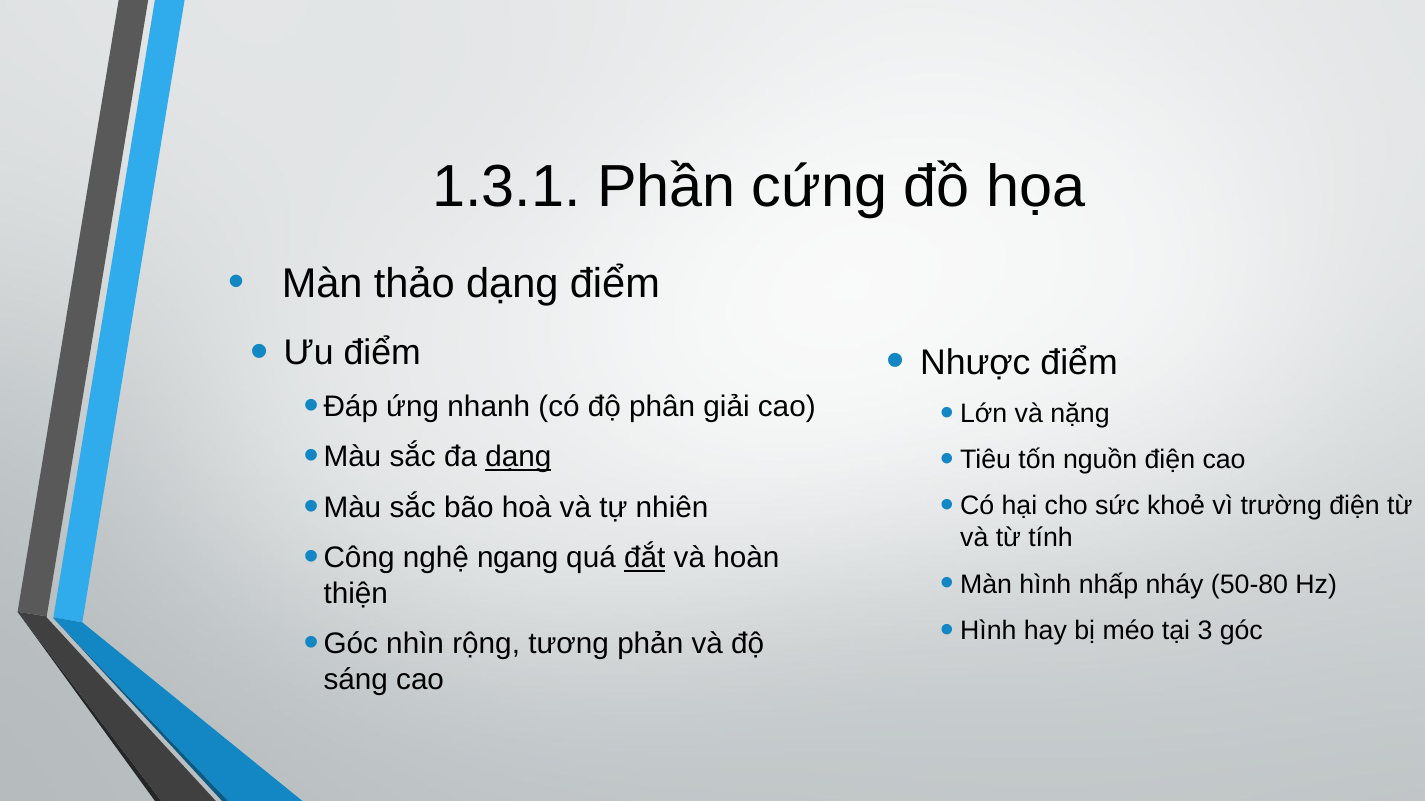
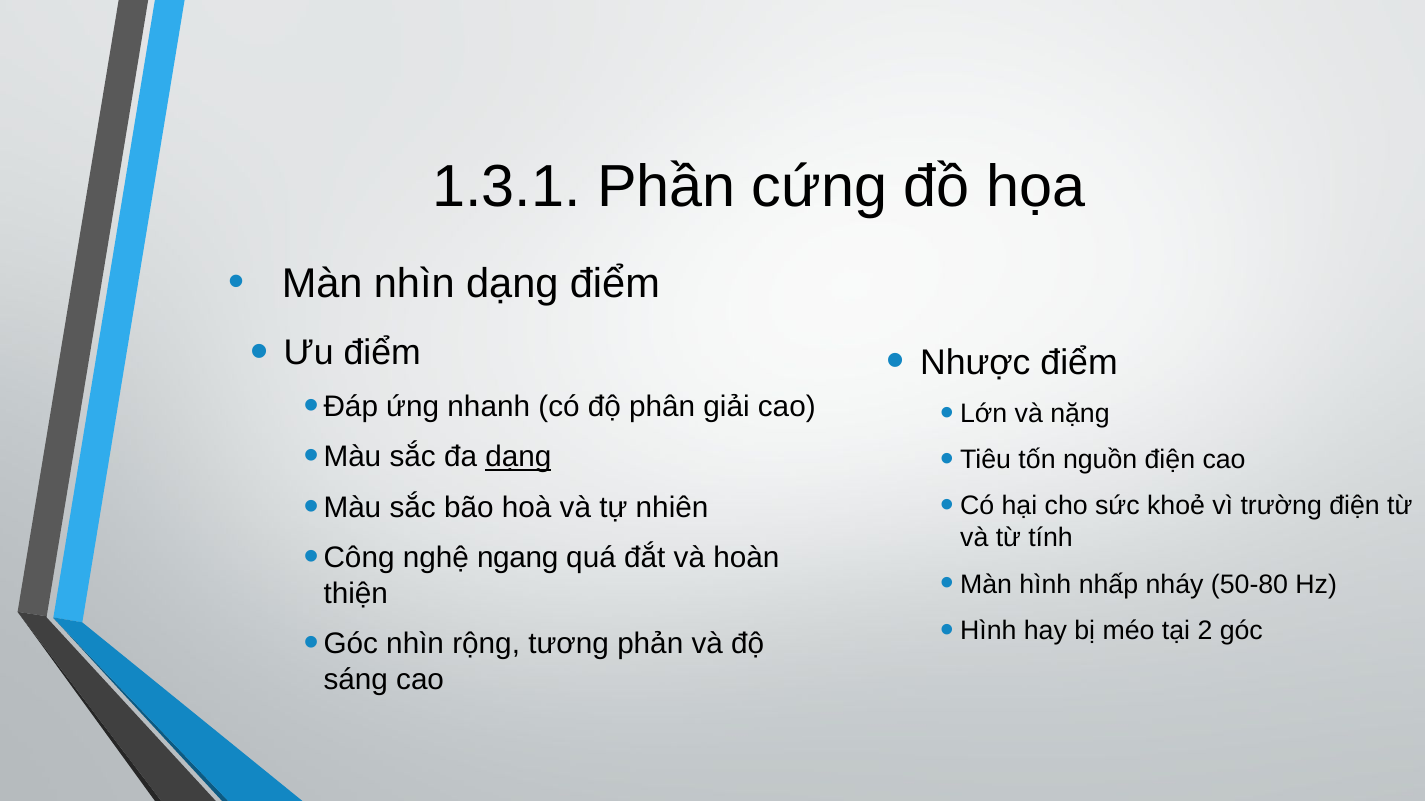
Màn thảo: thảo -> nhìn
đắt underline: present -> none
3: 3 -> 2
